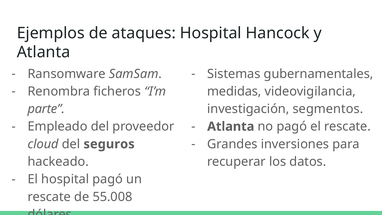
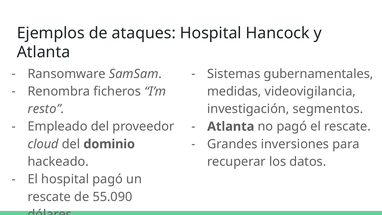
parte: parte -> resto
seguros: seguros -> dominio
55.008: 55.008 -> 55.090
